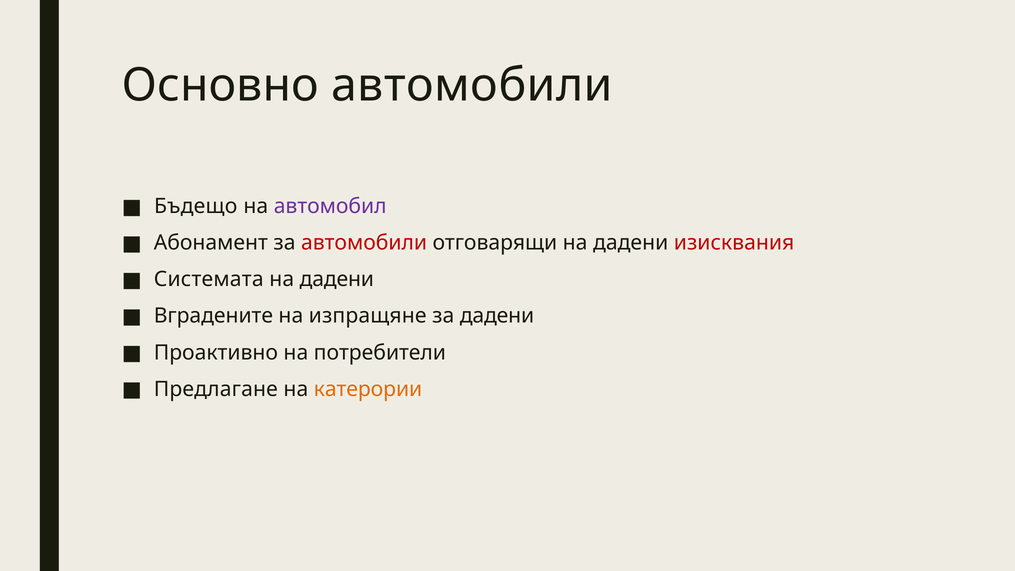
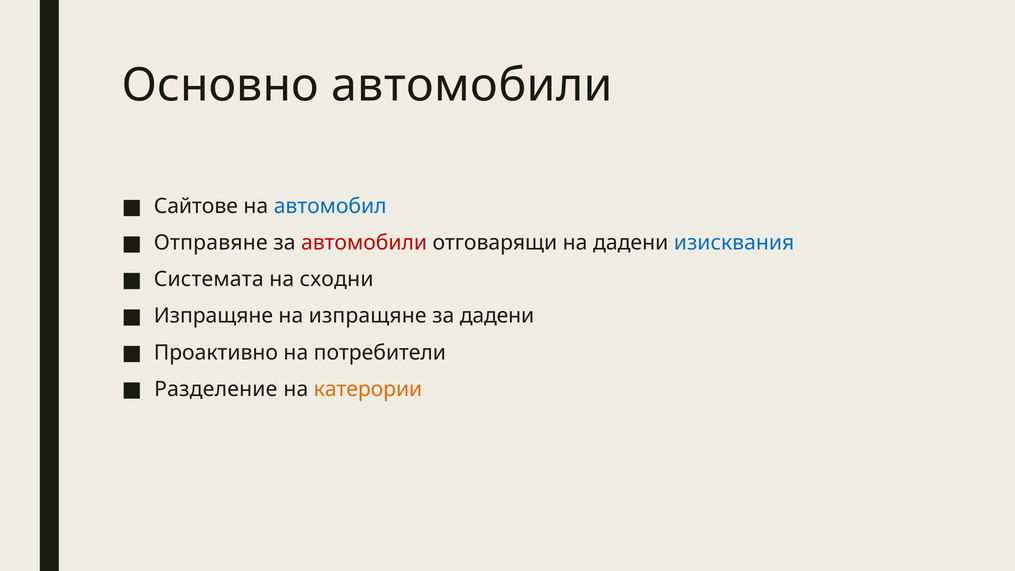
Бъдещо: Бъдещо -> Сайтове
автомобил colour: purple -> blue
Абонамент: Абонамент -> Отправяне
изисквания colour: red -> blue
дадени at (337, 279): дадени -> сходни
Вградените at (213, 316): Вградените -> Изпращяне
Предлагане: Предлагане -> Разделение
